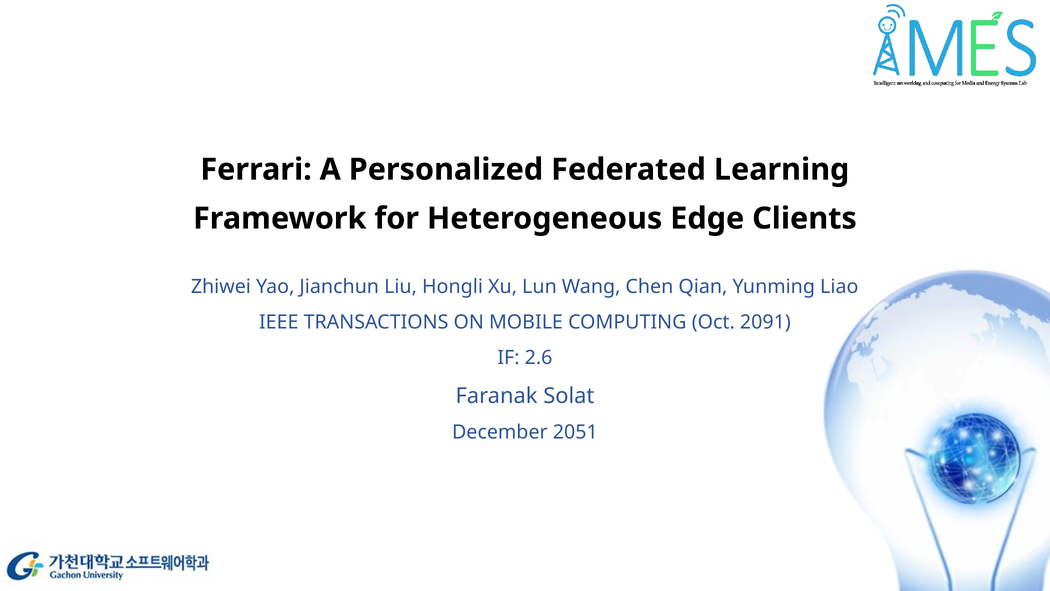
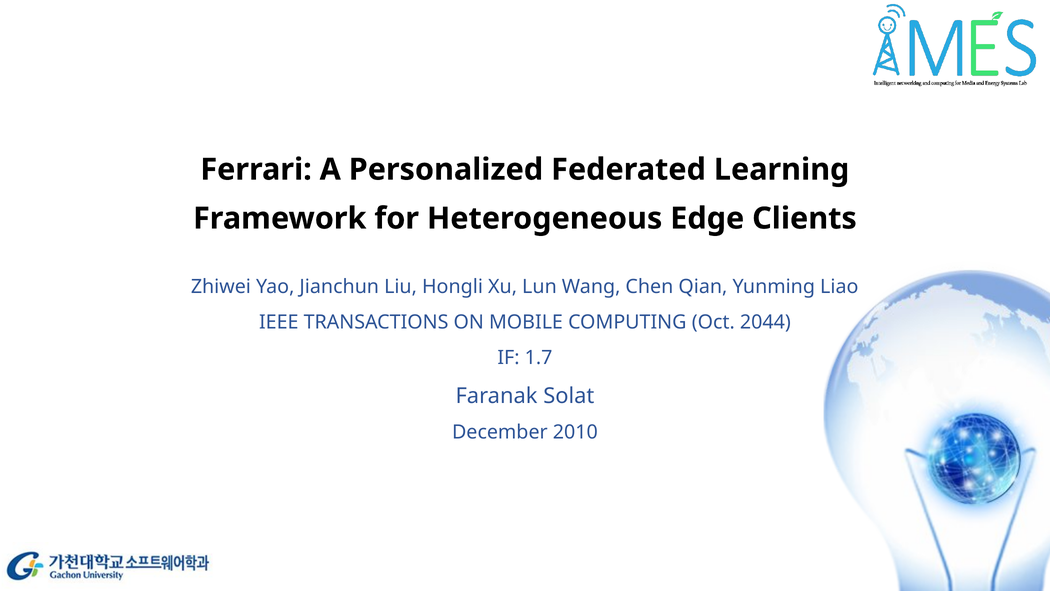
2091: 2091 -> 2044
2.6: 2.6 -> 1.7
2051: 2051 -> 2010
